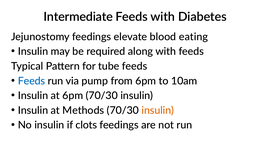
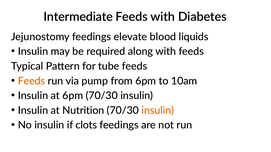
eating: eating -> liquids
Feeds at (32, 81) colour: blue -> orange
Methods: Methods -> Nutrition
